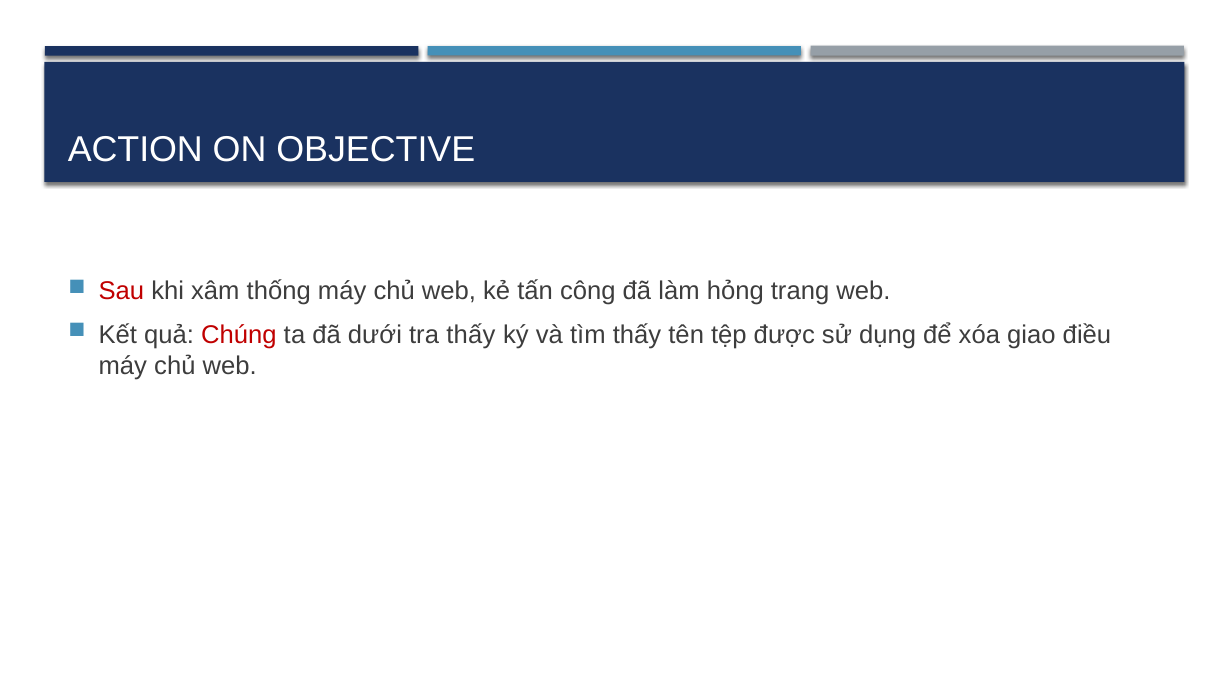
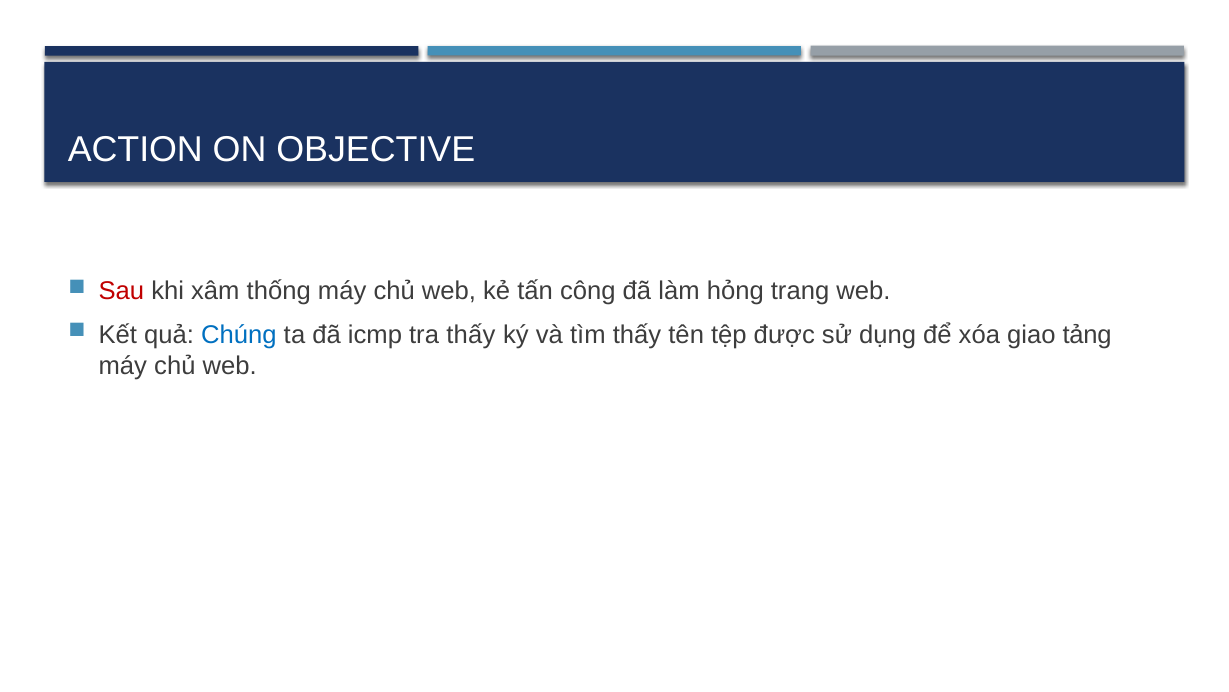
Chúng colour: red -> blue
dưới: dưới -> icmp
điều: điều -> tảng
